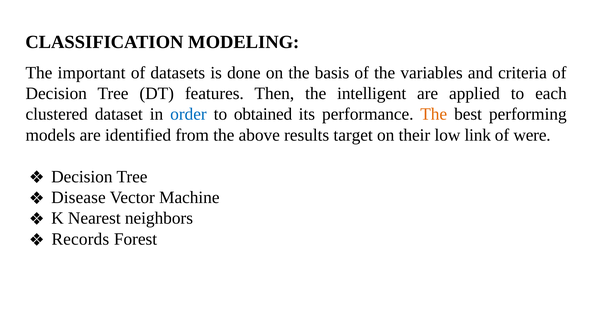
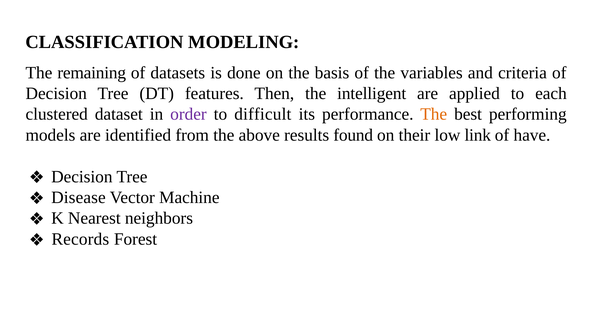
important: important -> remaining
order colour: blue -> purple
obtained: obtained -> difficult
target: target -> found
were: were -> have
